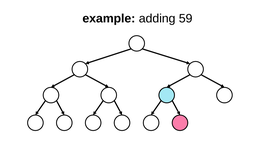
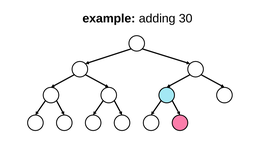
59: 59 -> 30
